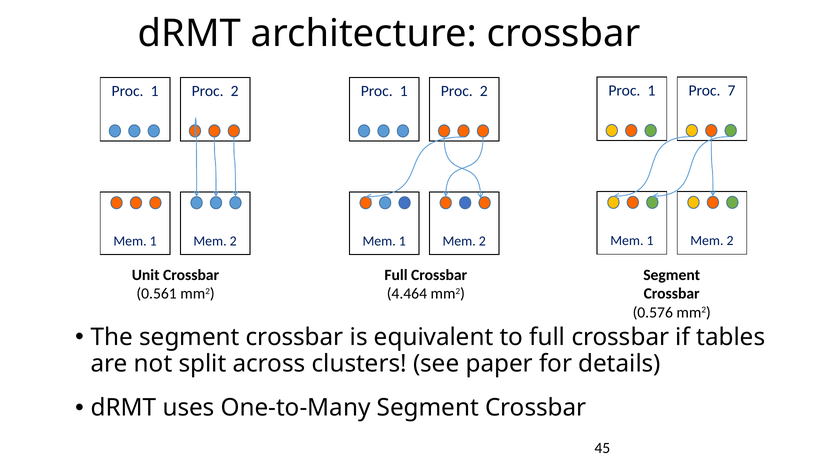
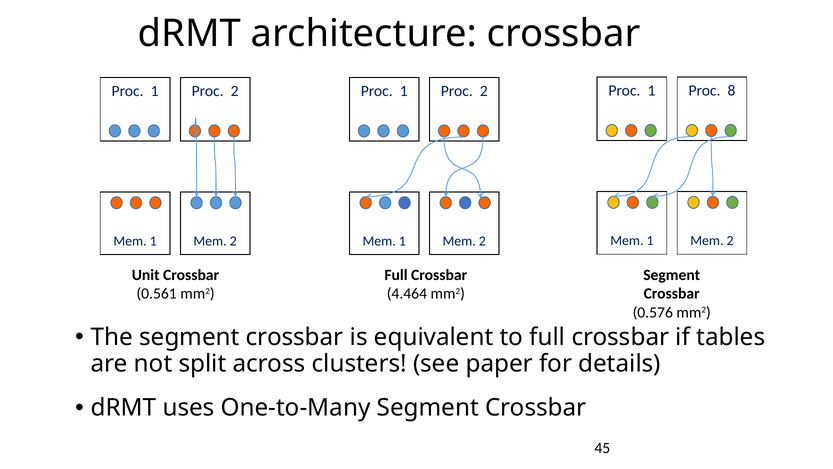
7: 7 -> 8
